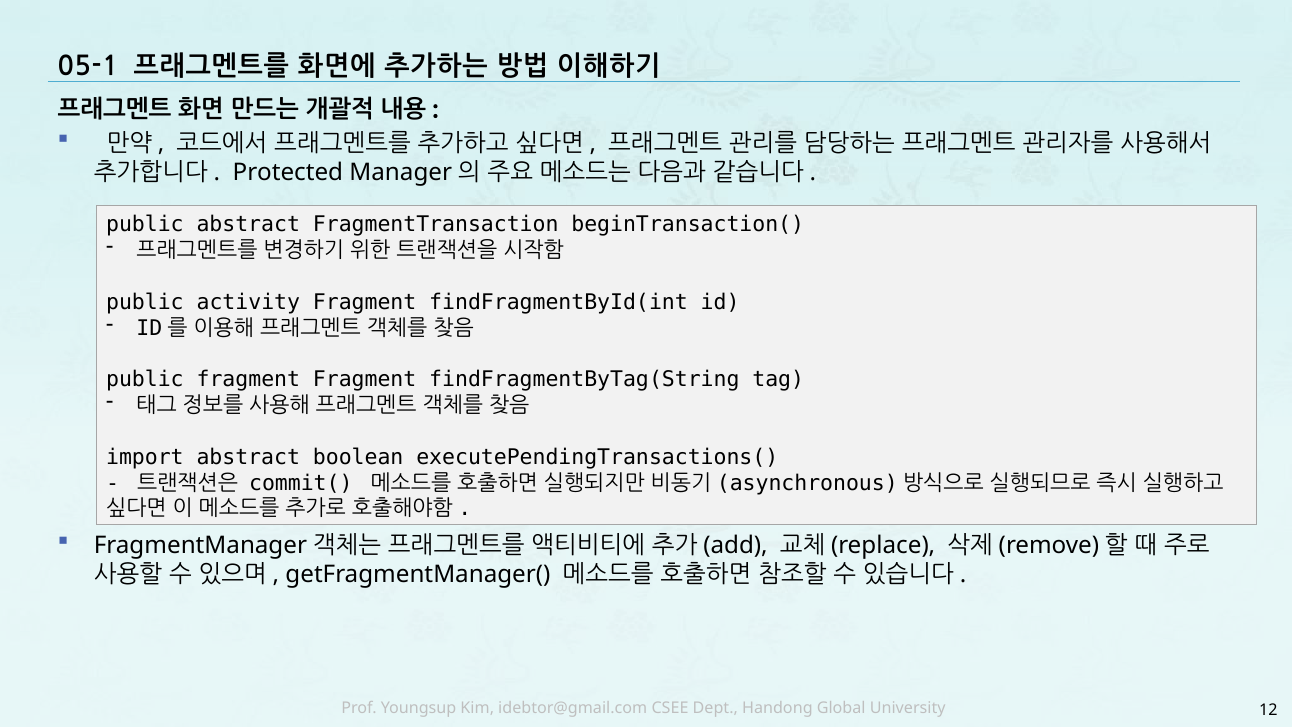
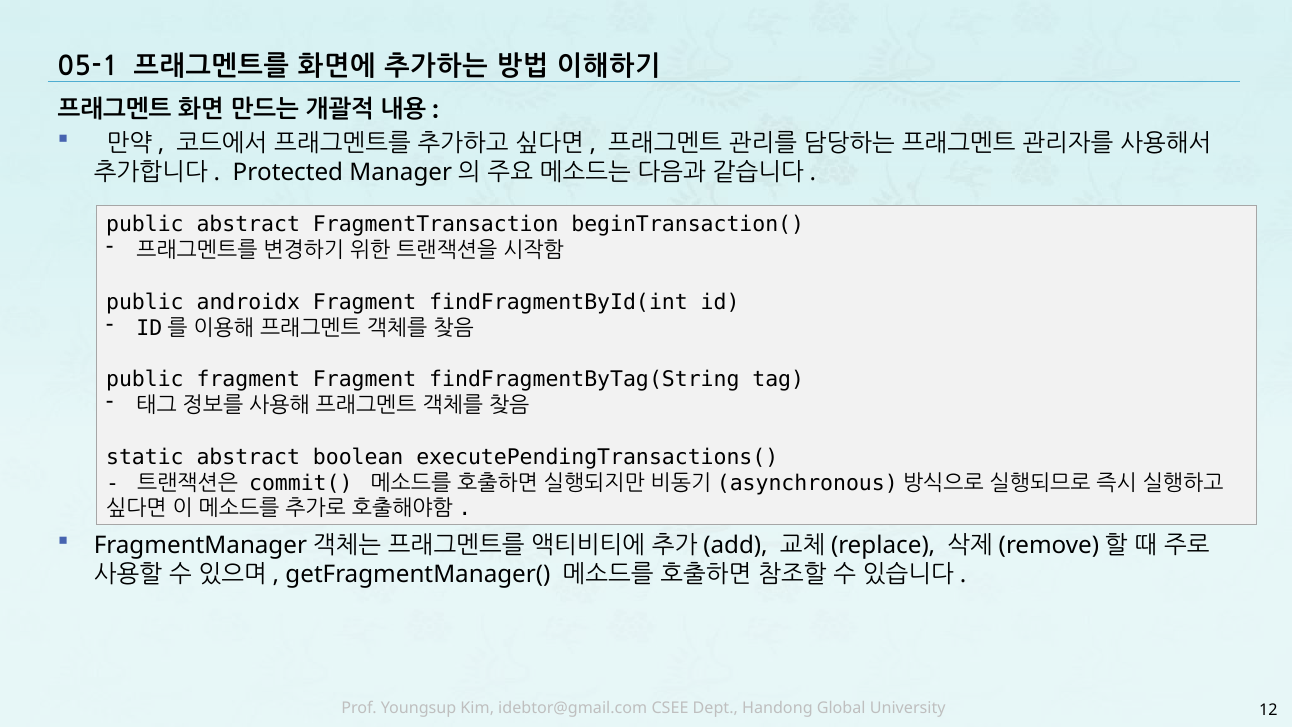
activity: activity -> androidx
import: import -> static
